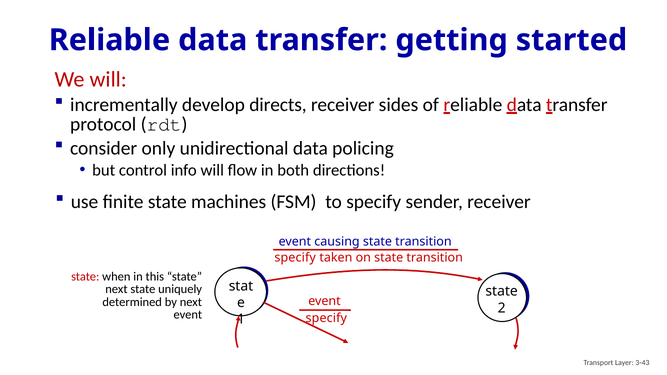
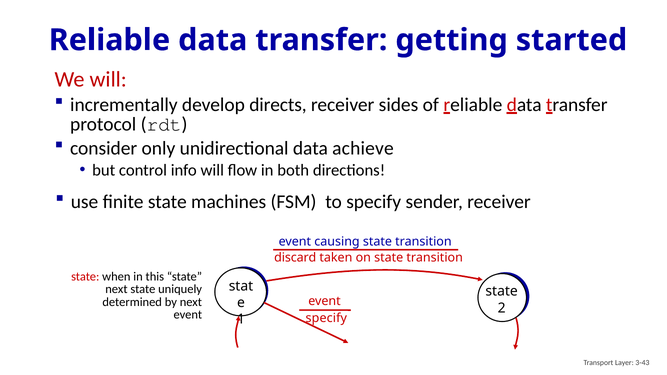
policing: policing -> achieve
specify at (295, 258): specify -> discard
